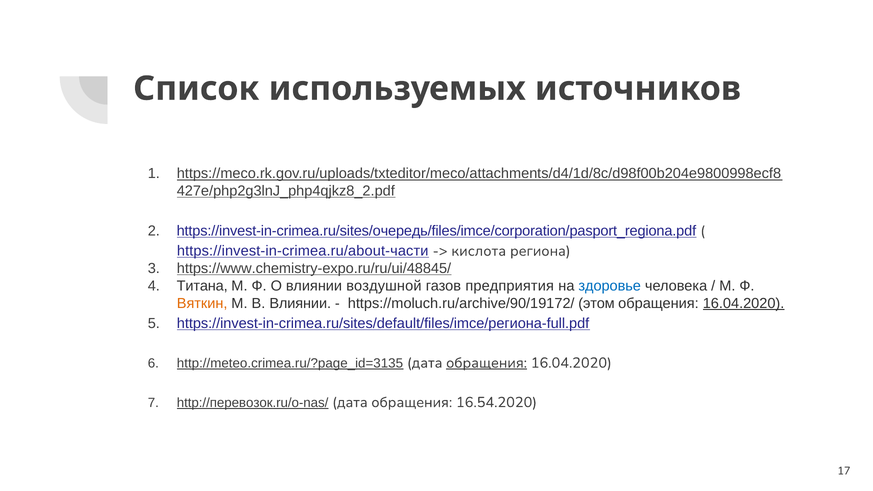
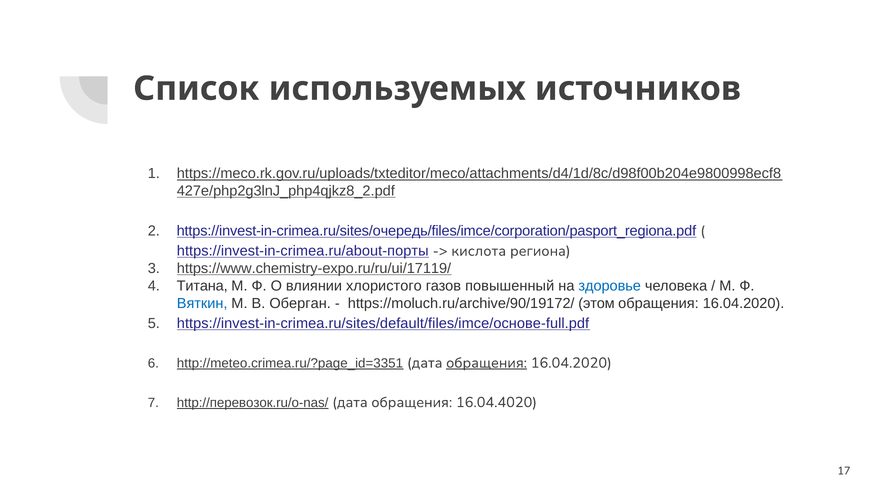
https://invest-in-crimea.ru/about-части: https://invest-in-crimea.ru/about-части -> https://invest-in-crimea.ru/about-порты
https://www.chemistry-expo.ru/ru/ui/48845/: https://www.chemistry-expo.ru/ru/ui/48845/ -> https://www.chemistry-expo.ru/ru/ui/17119/
воздушной: воздушной -> хлористого
предприятия: предприятия -> повышенный
Вяткин colour: orange -> blue
В Влиянии: Влиянии -> Оберган
16.04.2020 at (744, 303) underline: present -> none
https://invest-in-crimea.ru/sites/default/files/imce/региона-full.pdf: https://invest-in-crimea.ru/sites/default/files/imce/региона-full.pdf -> https://invest-in-crimea.ru/sites/default/files/imce/основе-full.pdf
http://meteo.crimea.ru/?page_id=3135: http://meteo.crimea.ru/?page_id=3135 -> http://meteo.crimea.ru/?page_id=3351
16.54.2020: 16.54.2020 -> 16.04.4020
